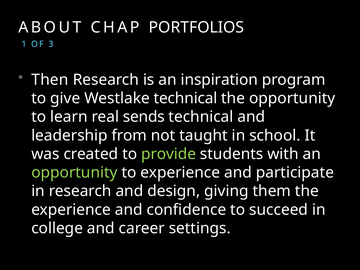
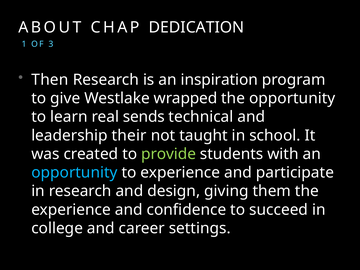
PORTFOLIOS: PORTFOLIOS -> DEDICATION
Westlake technical: technical -> wrapped
from: from -> their
opportunity at (74, 173) colour: light green -> light blue
